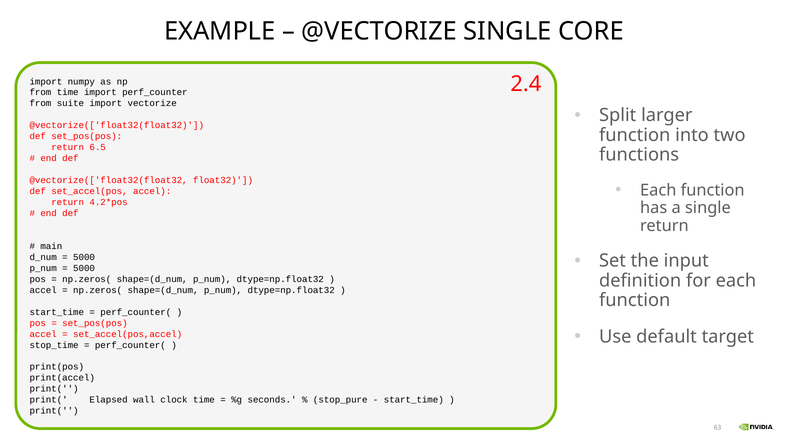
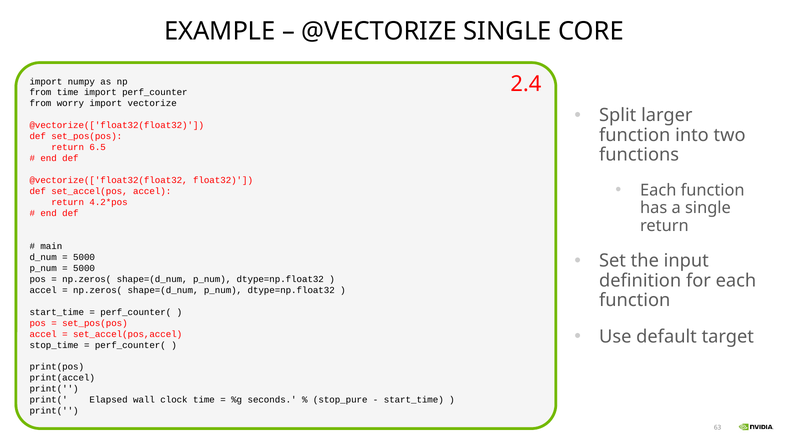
suite: suite -> worry
